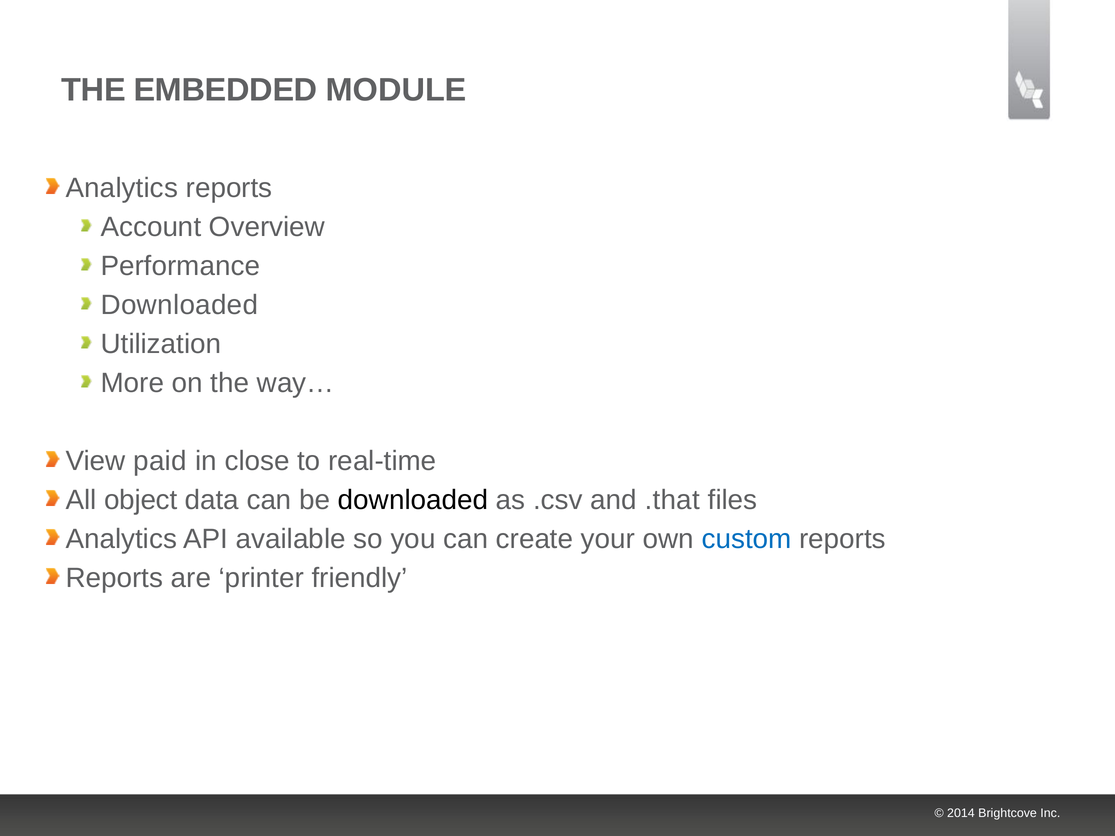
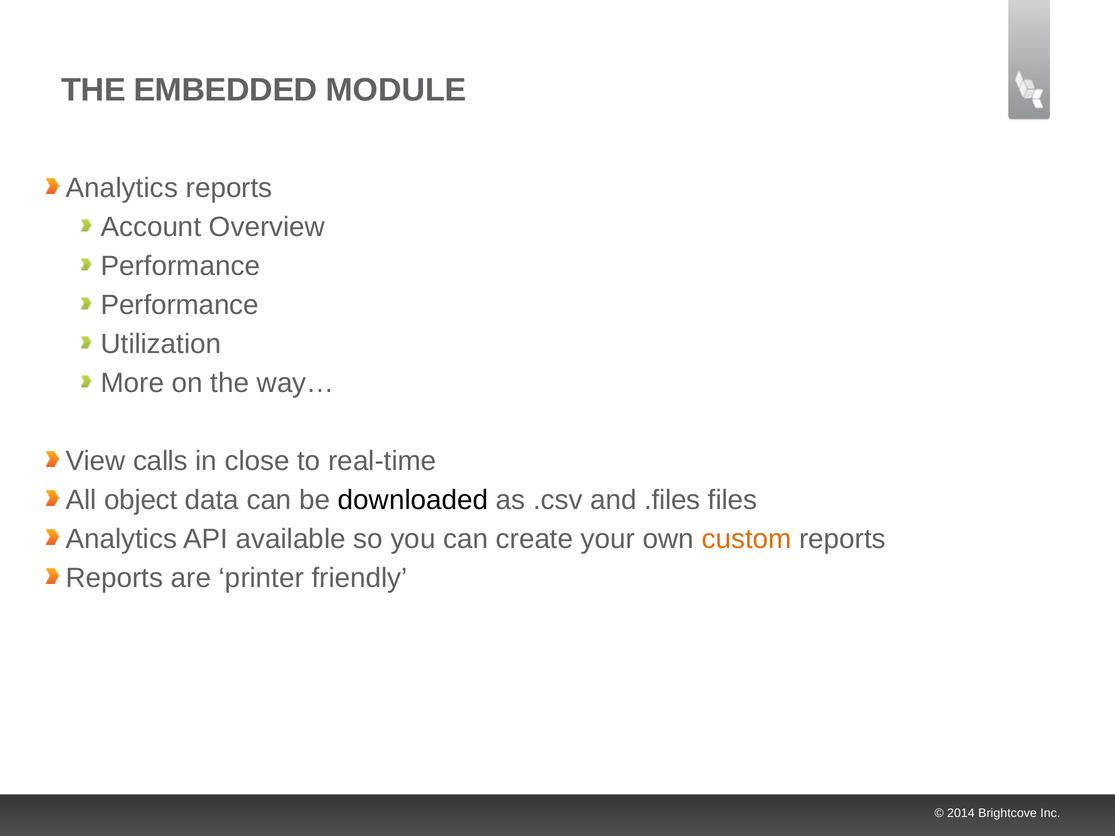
Downloaded at (179, 305): Downloaded -> Performance
paid: paid -> calls
.that: .that -> .files
custom colour: blue -> orange
